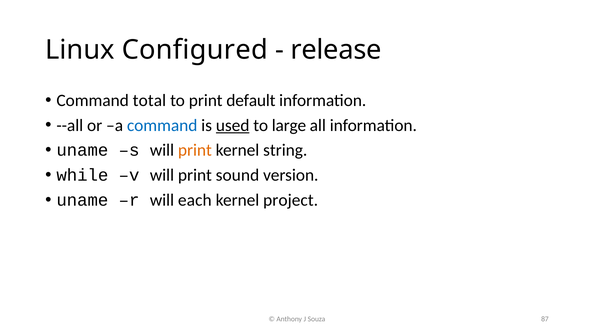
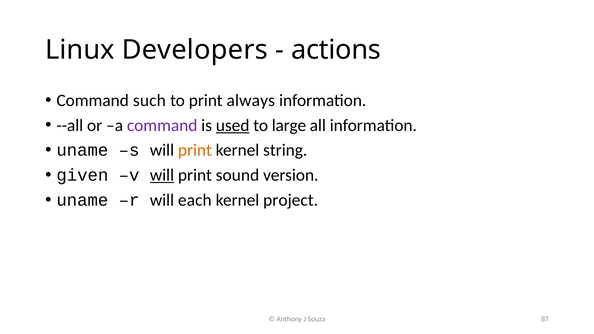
Configured: Configured -> Developers
release: release -> actions
total: total -> such
default: default -> always
command at (162, 125) colour: blue -> purple
while: while -> given
will at (162, 175) underline: none -> present
